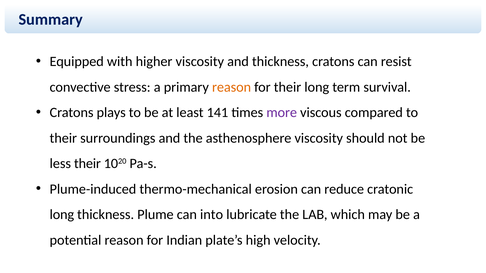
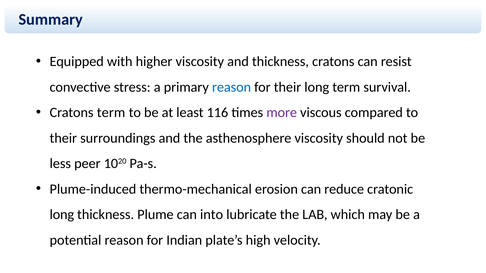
reason at (232, 87) colour: orange -> blue
Cratons plays: plays -> term
141: 141 -> 116
less their: their -> peer
